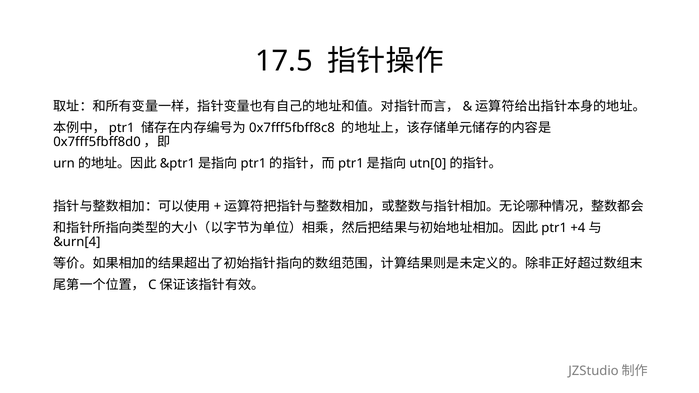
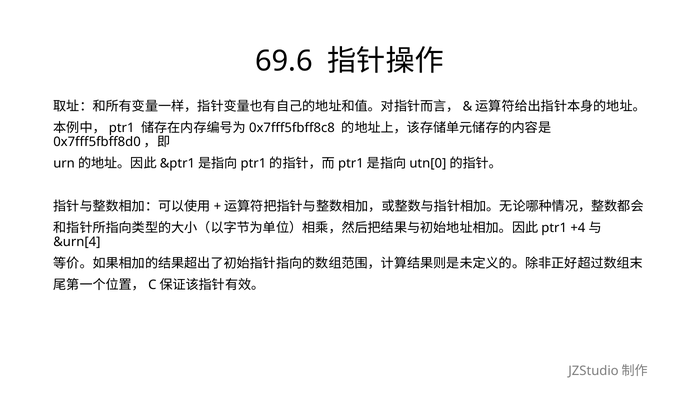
17.5: 17.5 -> 69.6
